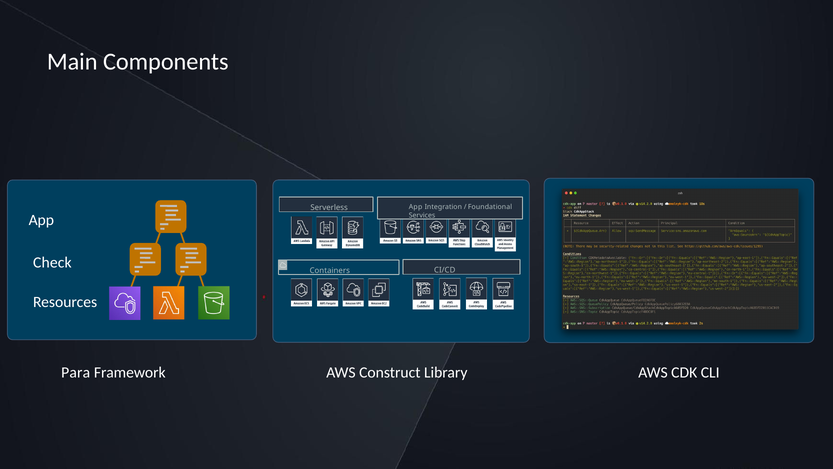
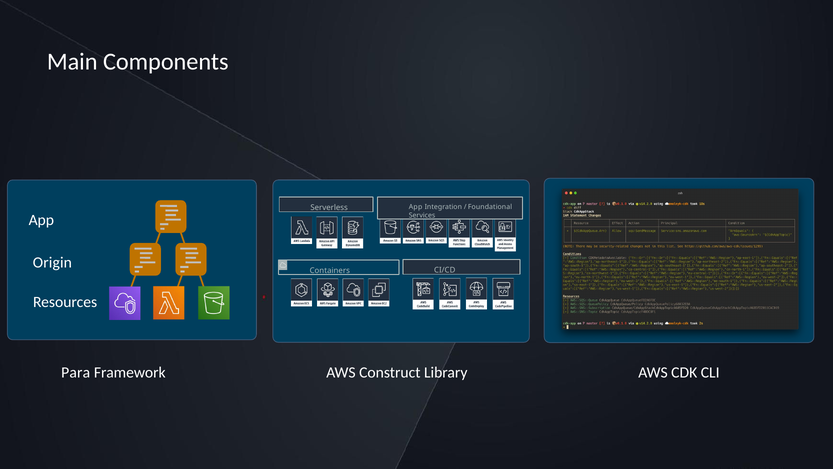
Check: Check -> Origin
